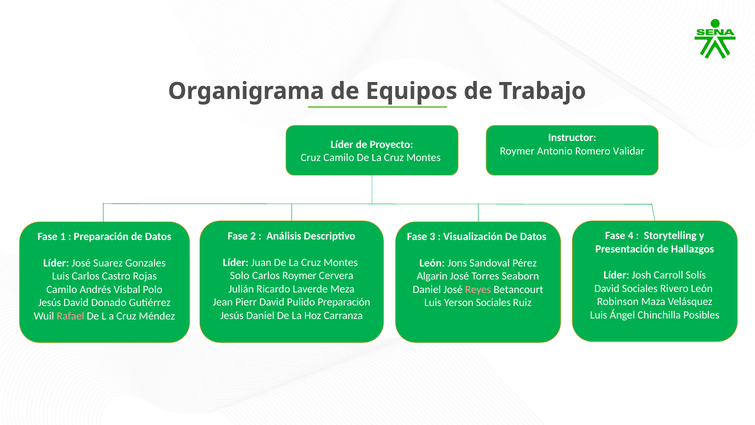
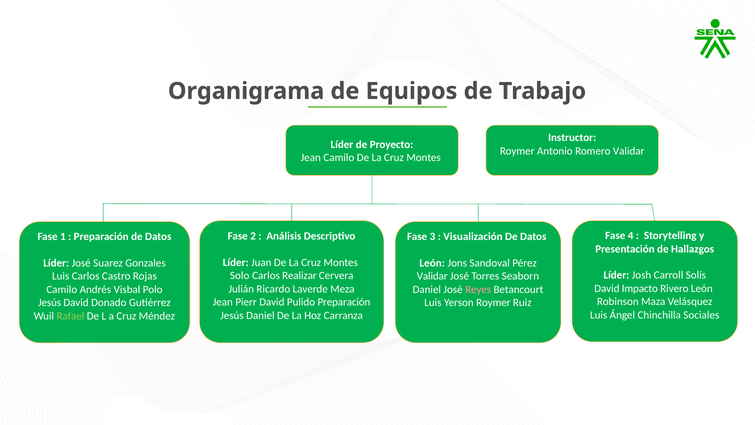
Cruz at (311, 158): Cruz -> Jean
Carlos Roymer: Roymer -> Realizar
Algarin at (432, 276): Algarin -> Validar
David Sociales: Sociales -> Impacto
Yerson Sociales: Sociales -> Roymer
Posibles: Posibles -> Sociales
Rafael colour: pink -> light green
